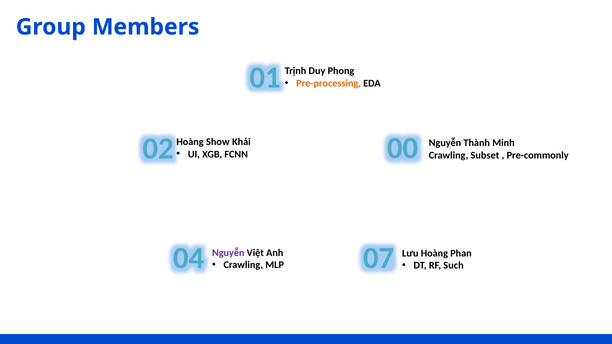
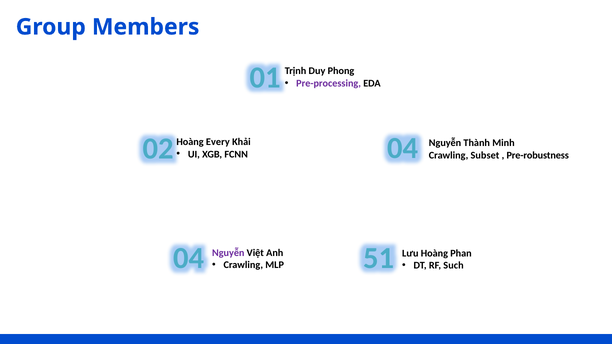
Pre-processing colour: orange -> purple
Show: Show -> Every
FCNN 00: 00 -> 04
Pre-commonly: Pre-commonly -> Pre-robustness
07: 07 -> 51
